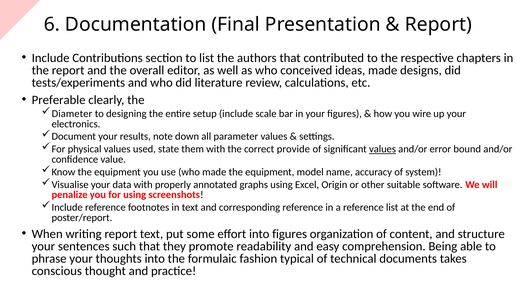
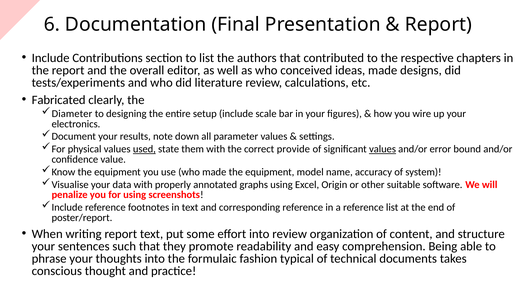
Preferable: Preferable -> Fabricated
used underline: none -> present
into figures: figures -> review
